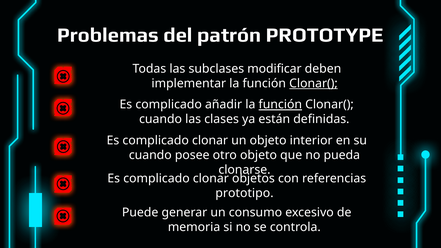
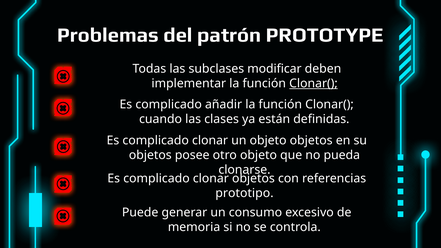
función at (280, 105) underline: present -> none
objeto interior: interior -> objetos
cuando at (150, 155): cuando -> objetos
